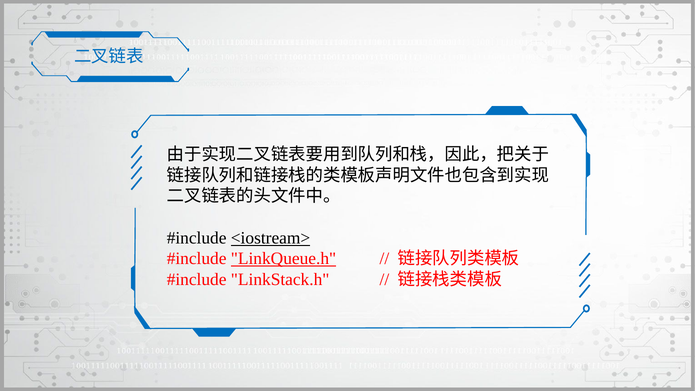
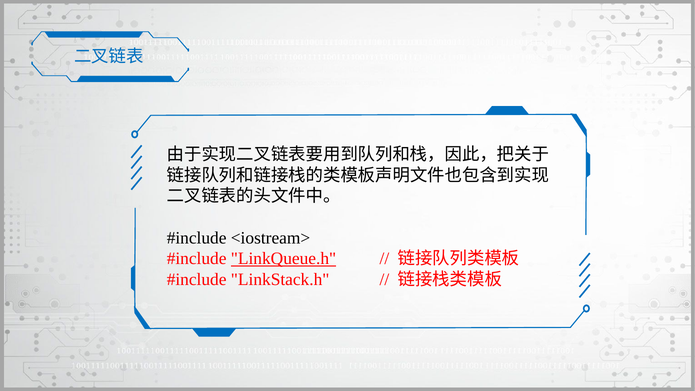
<iostream> underline: present -> none
